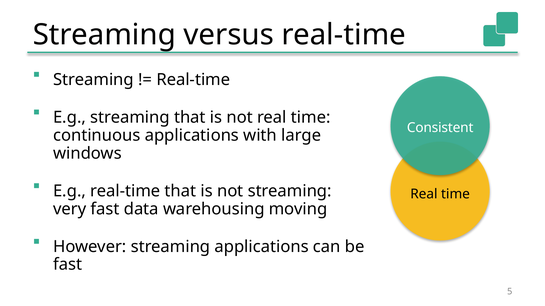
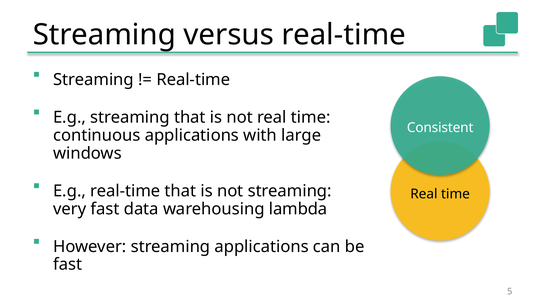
moving: moving -> lambda
